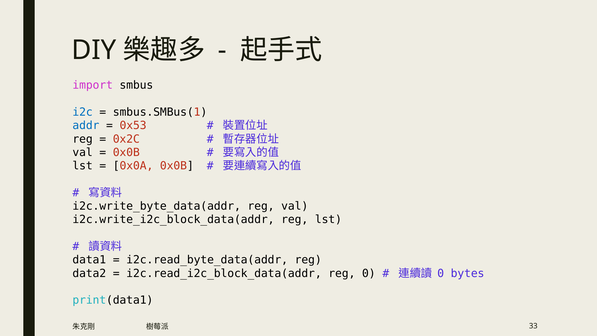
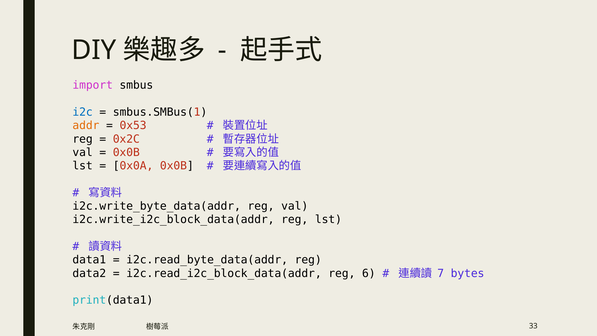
addr colour: blue -> orange
reg 0: 0 -> 6
0 at (441, 273): 0 -> 7
